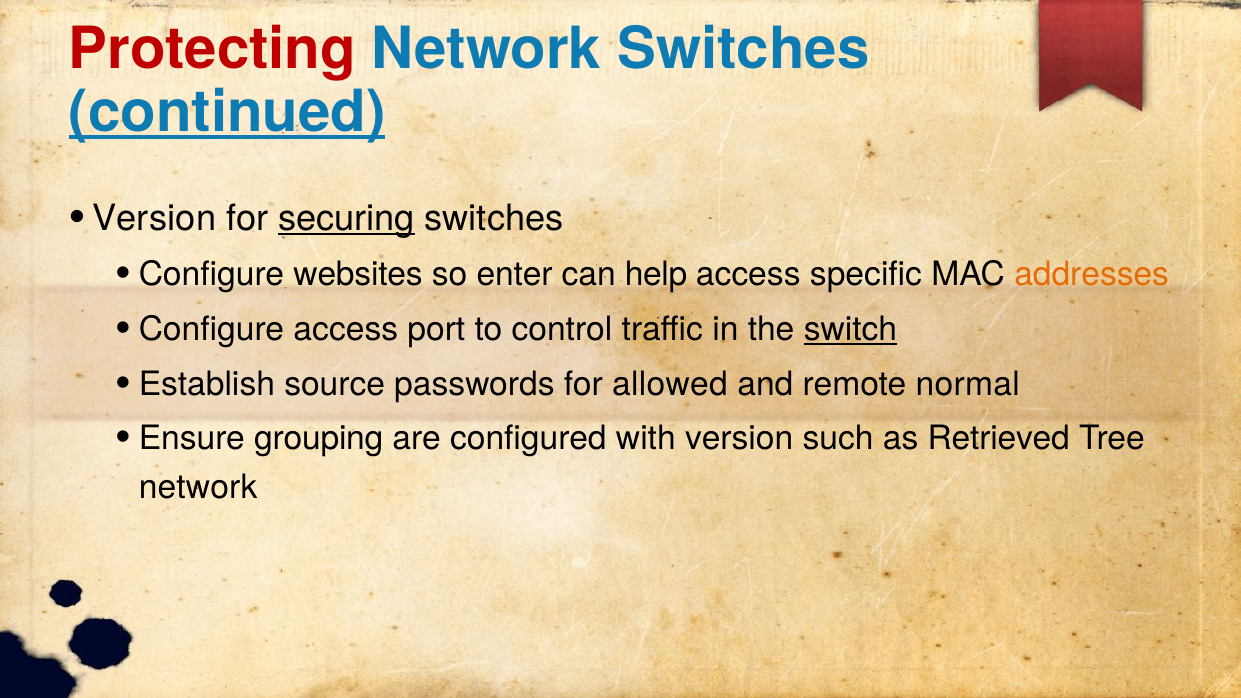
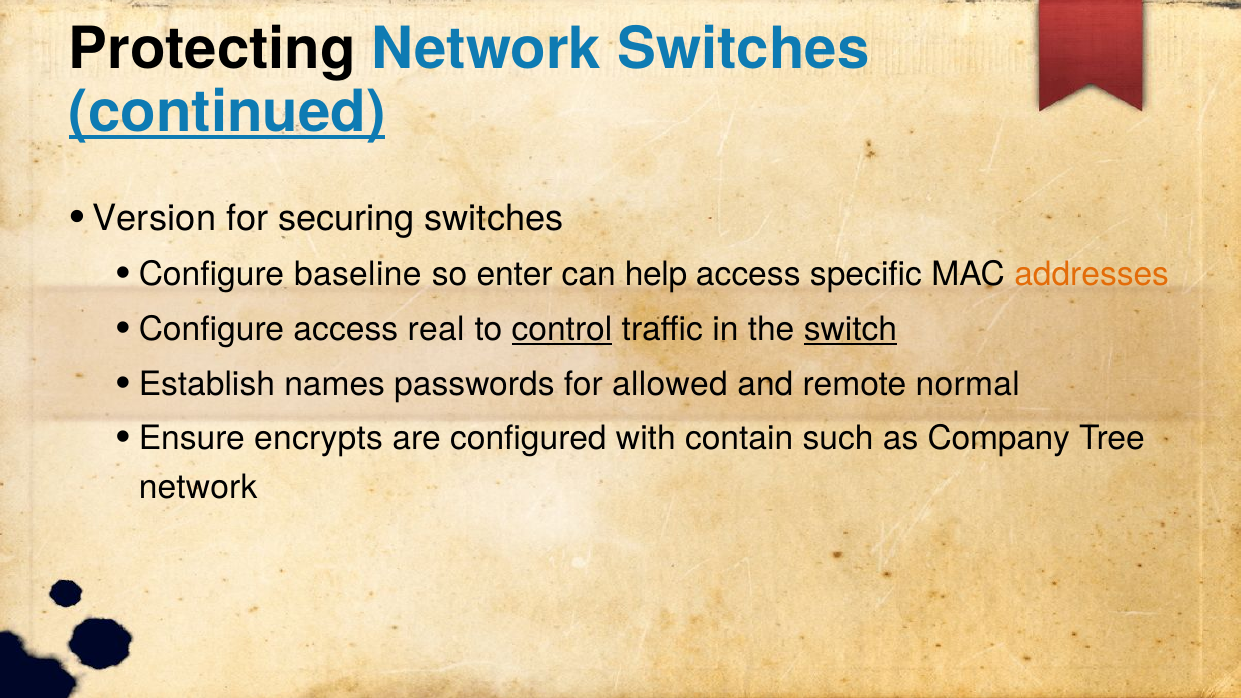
Protecting colour: red -> black
securing underline: present -> none
websites: websites -> baseline
port: port -> real
control underline: none -> present
source: source -> names
grouping: grouping -> encrypts
with version: version -> contain
Retrieved: Retrieved -> Company
